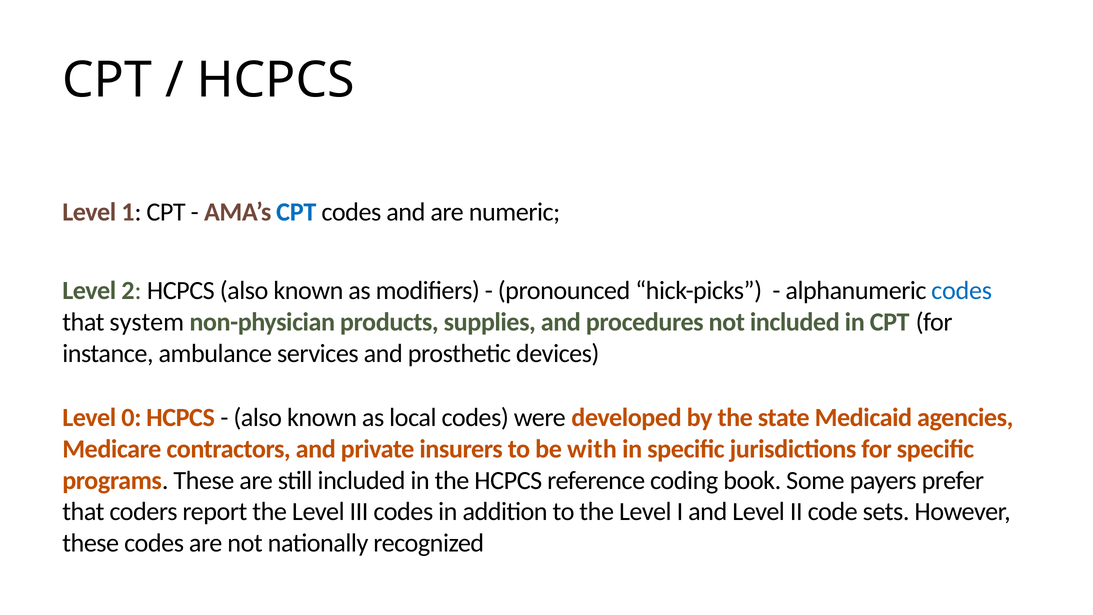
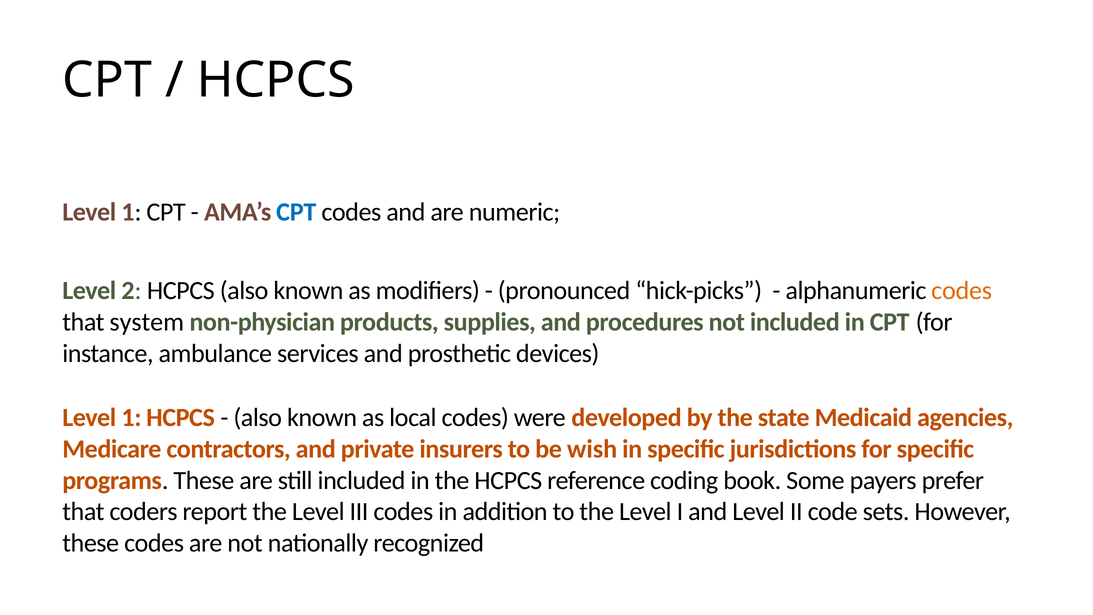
codes at (962, 291) colour: blue -> orange
0 at (131, 417): 0 -> 1
with: with -> wish
